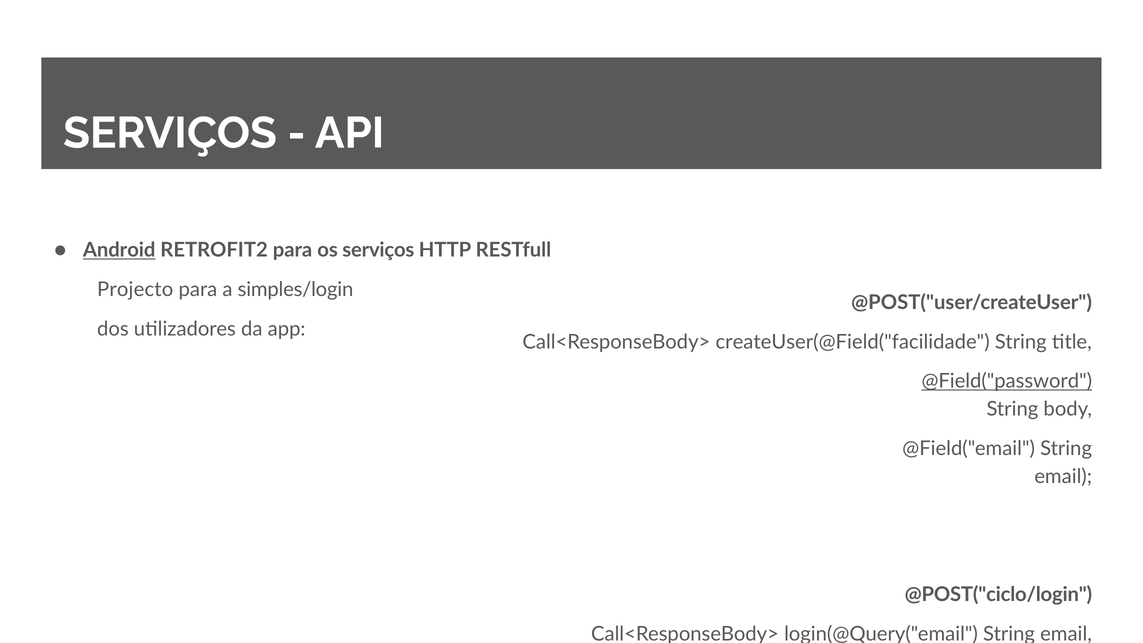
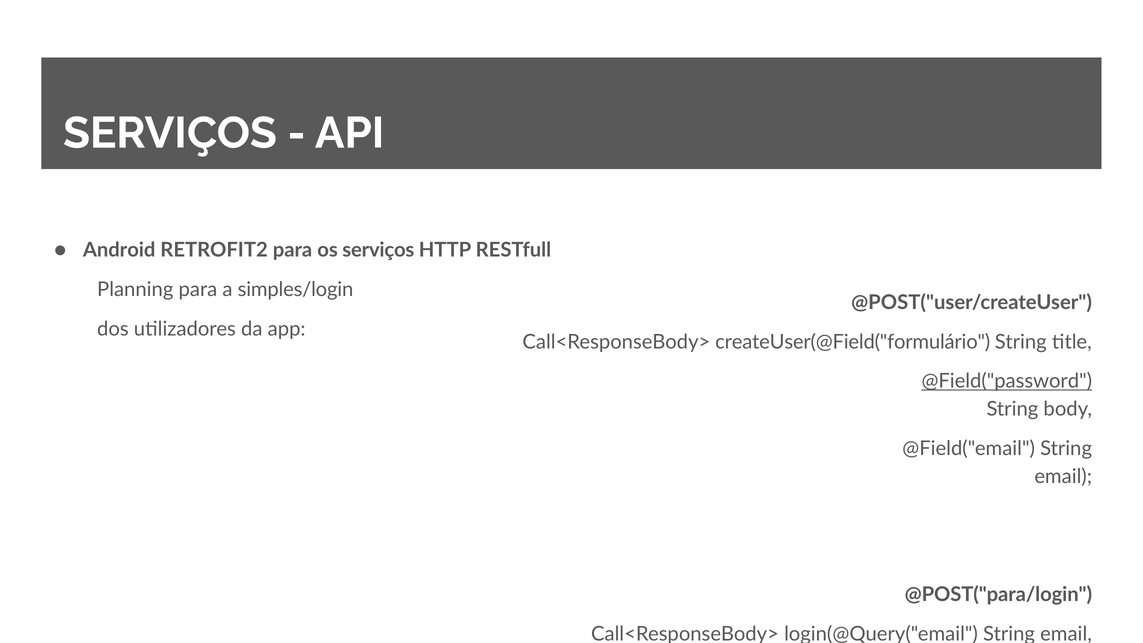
Android underline: present -> none
Projecto: Projecto -> Planning
createUser(@Field("facilidade: createUser(@Field("facilidade -> createUser(@Field("formulário
@POST("ciclo/login: @POST("ciclo/login -> @POST("para/login
